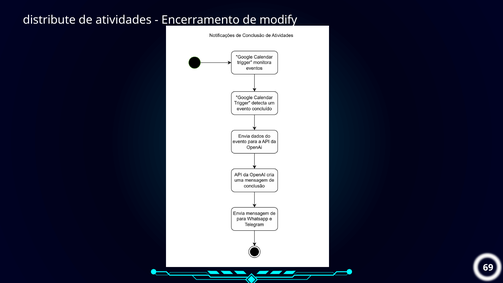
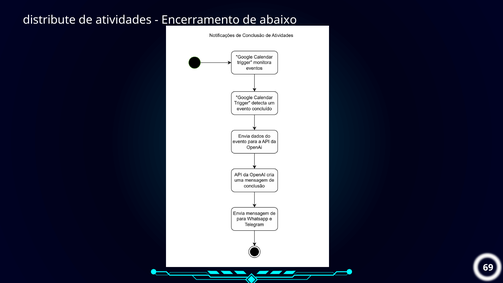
modify: modify -> abaixo
